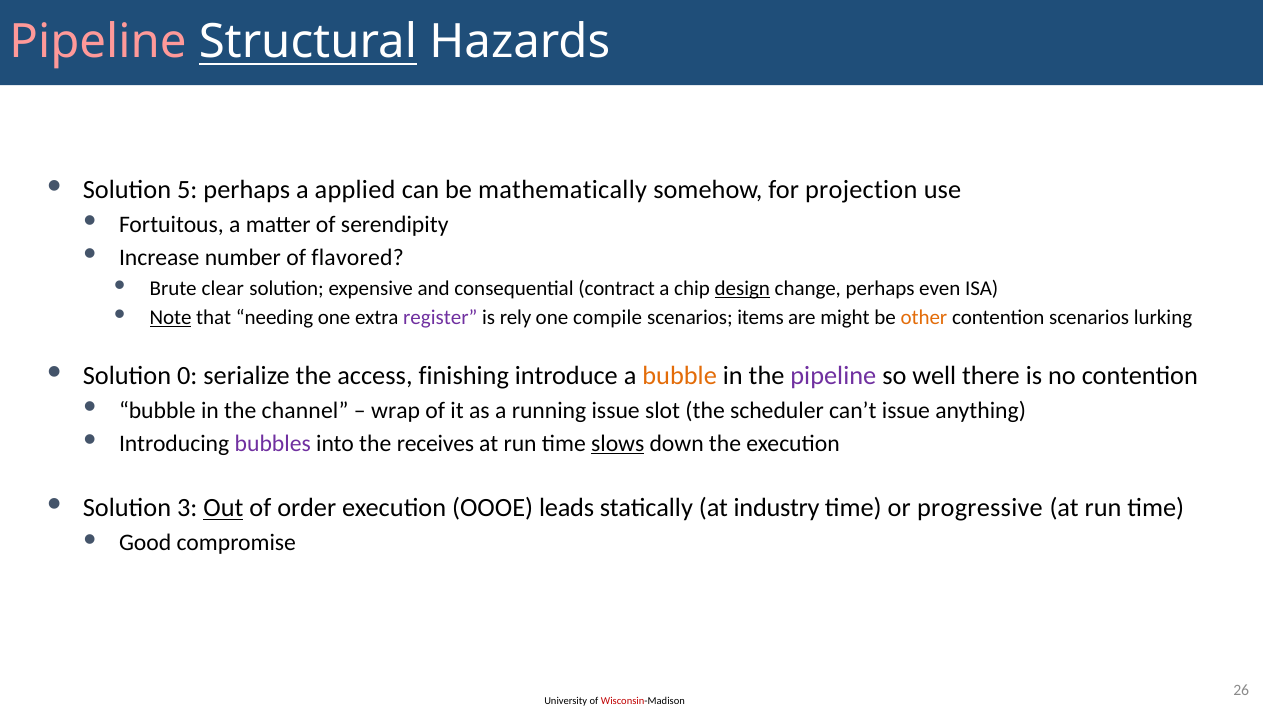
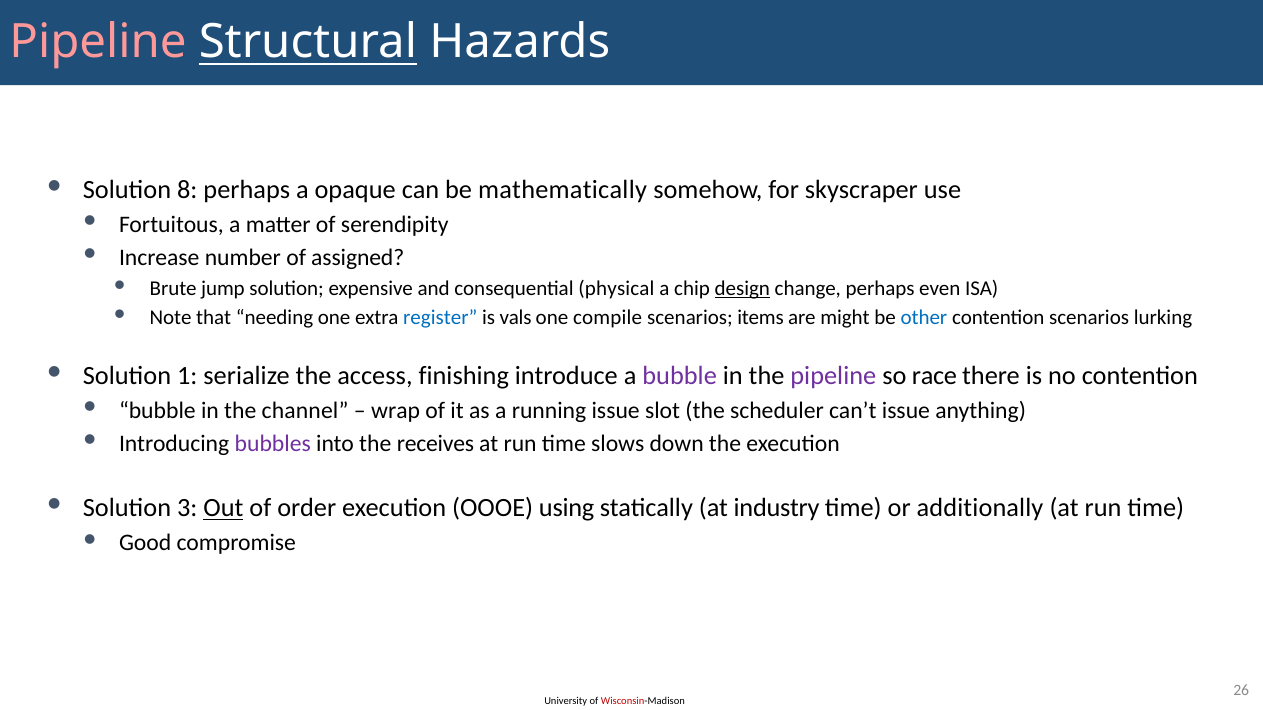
5: 5 -> 8
applied: applied -> opaque
projection: projection -> skyscraper
flavored: flavored -> assigned
clear: clear -> jump
contract: contract -> physical
Note underline: present -> none
register colour: purple -> blue
rely: rely -> vals
other colour: orange -> blue
0: 0 -> 1
bubble at (680, 376) colour: orange -> purple
well: well -> race
slows underline: present -> none
leads: leads -> using
progressive: progressive -> additionally
